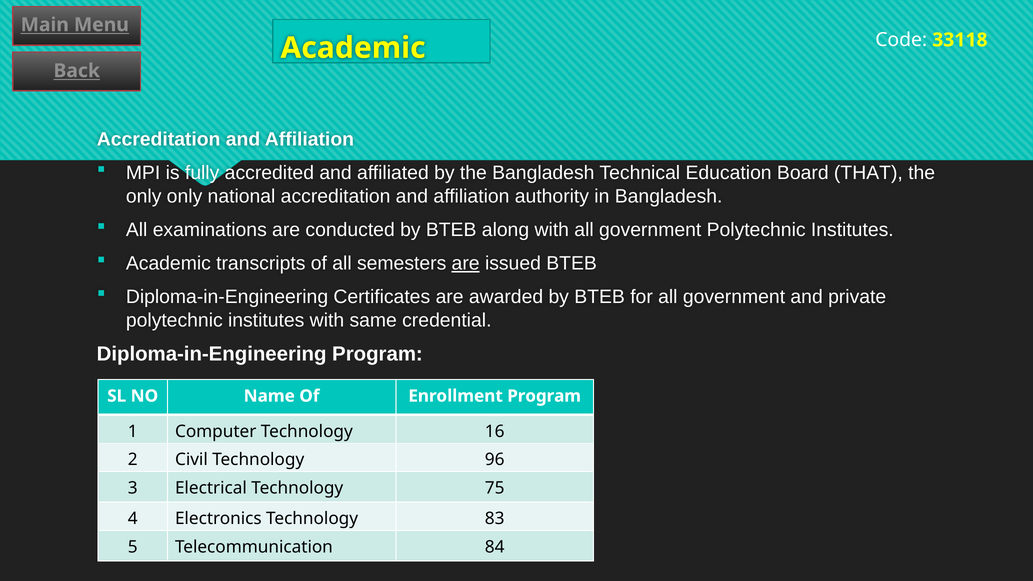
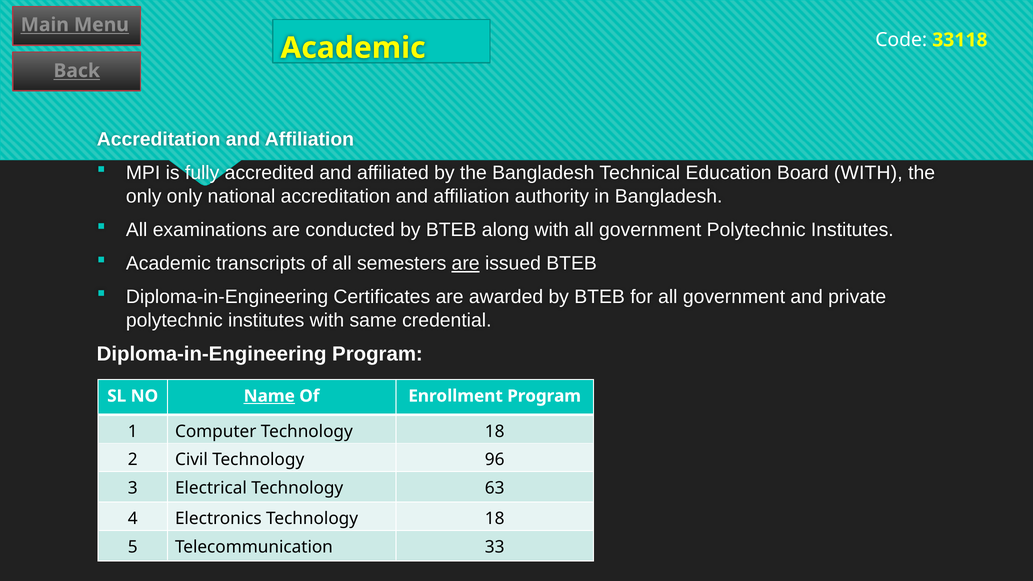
Board THAT: THAT -> WITH
Name underline: none -> present
Computer Technology 16: 16 -> 18
75: 75 -> 63
Electronics Technology 83: 83 -> 18
84: 84 -> 33
